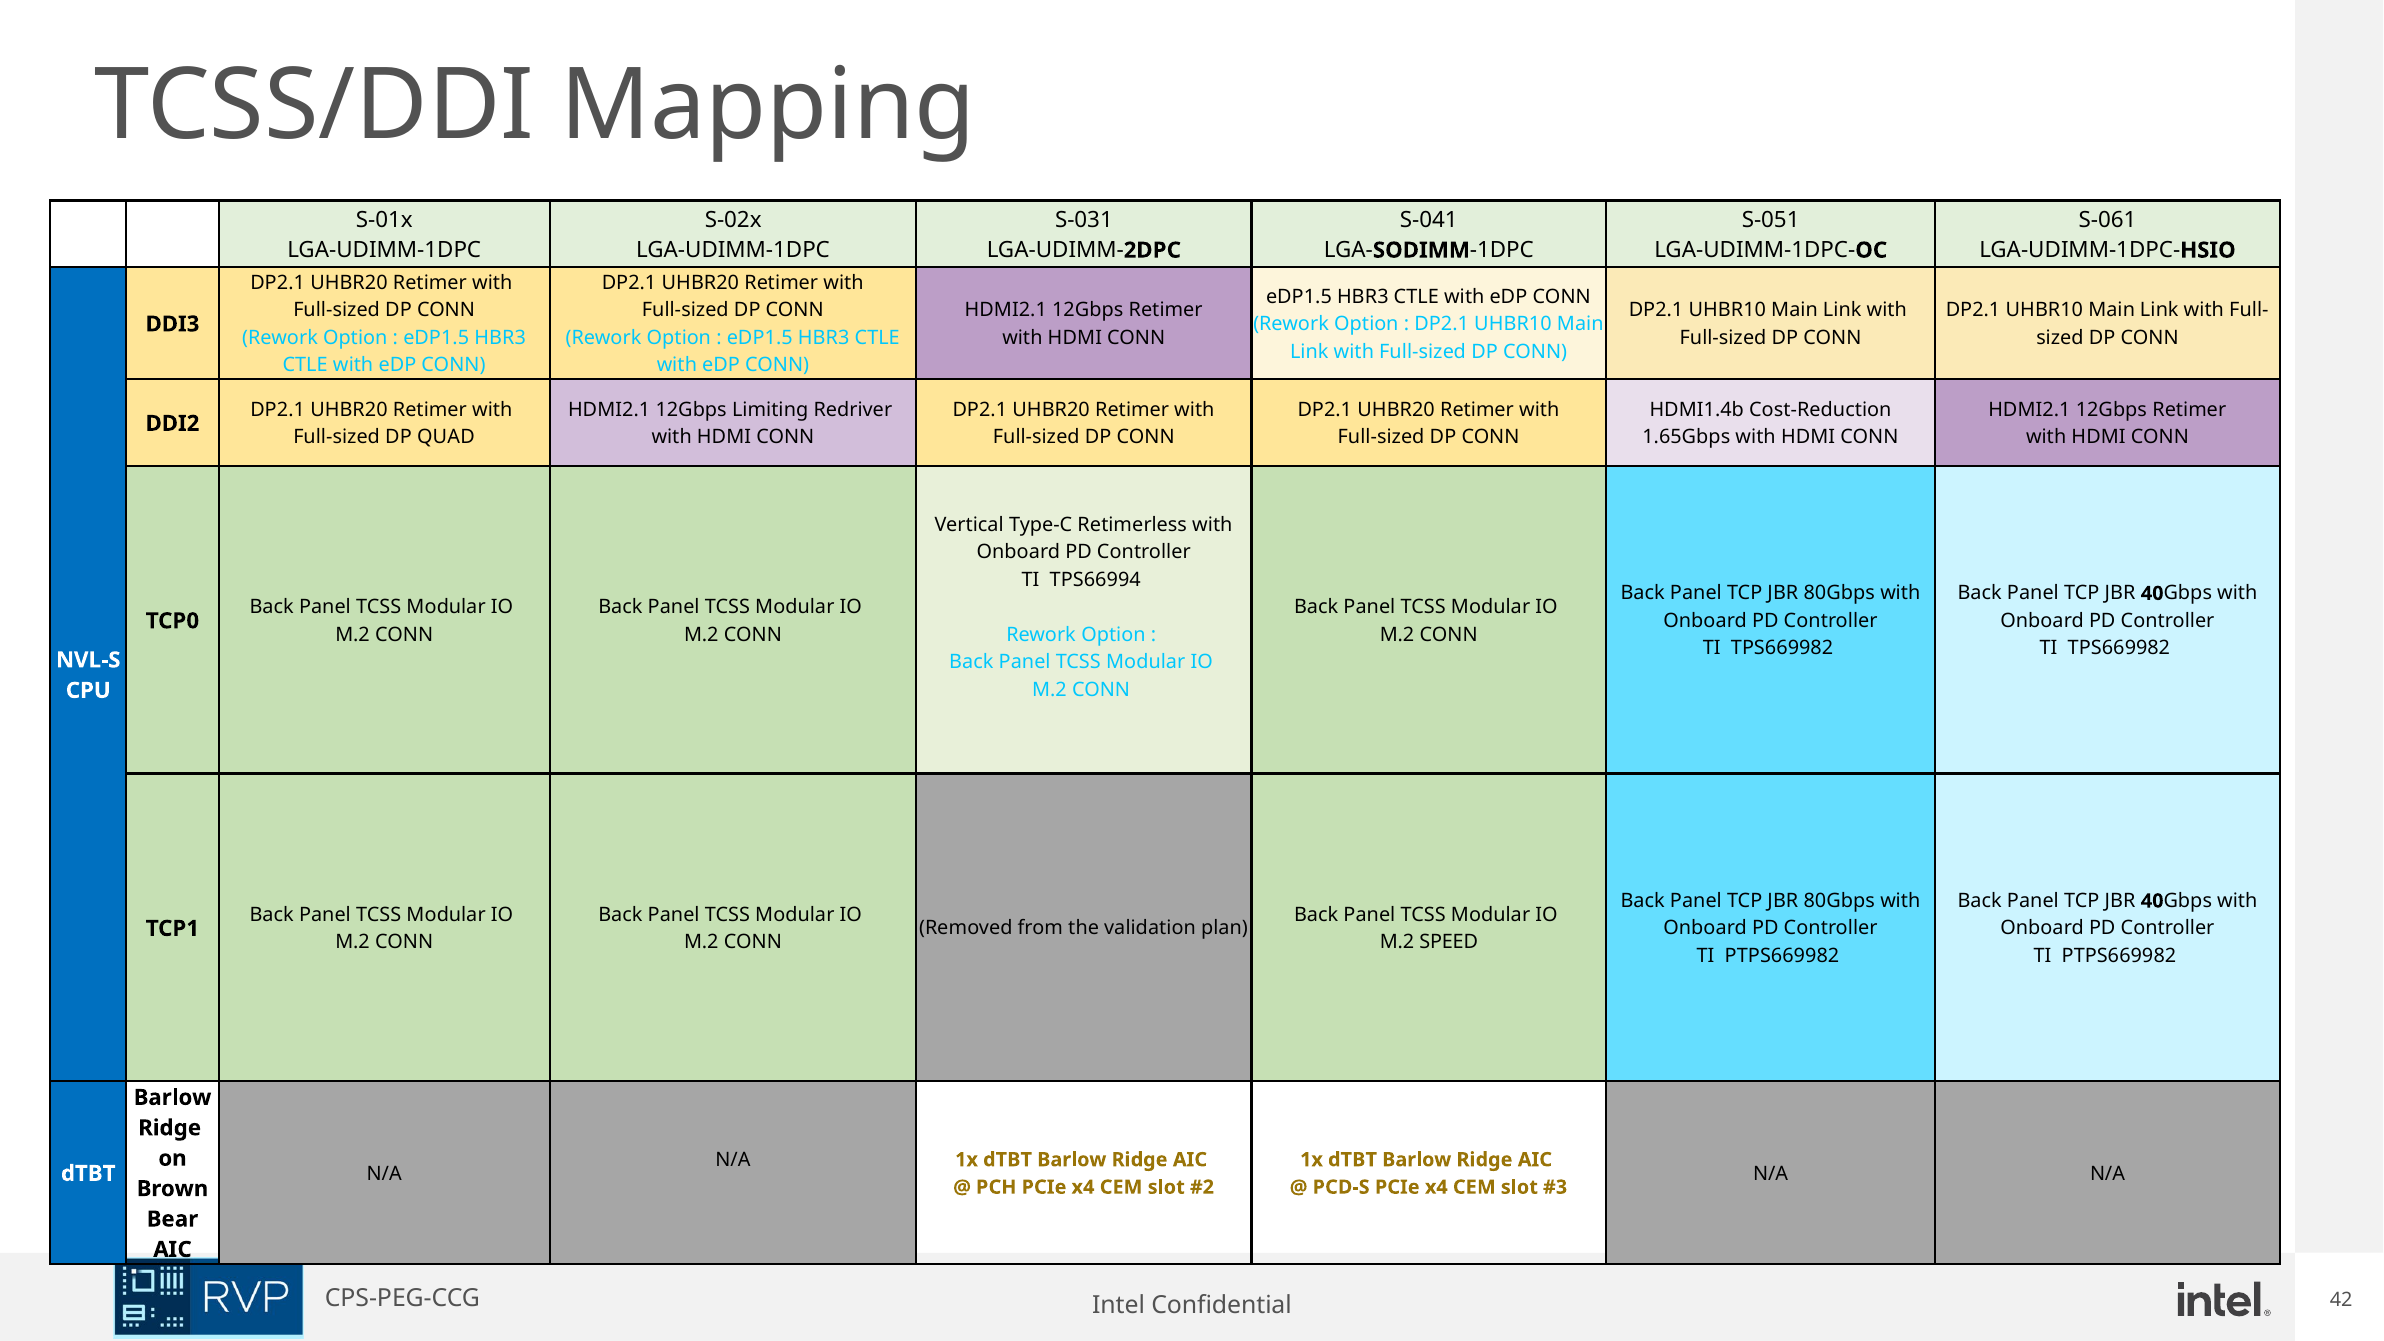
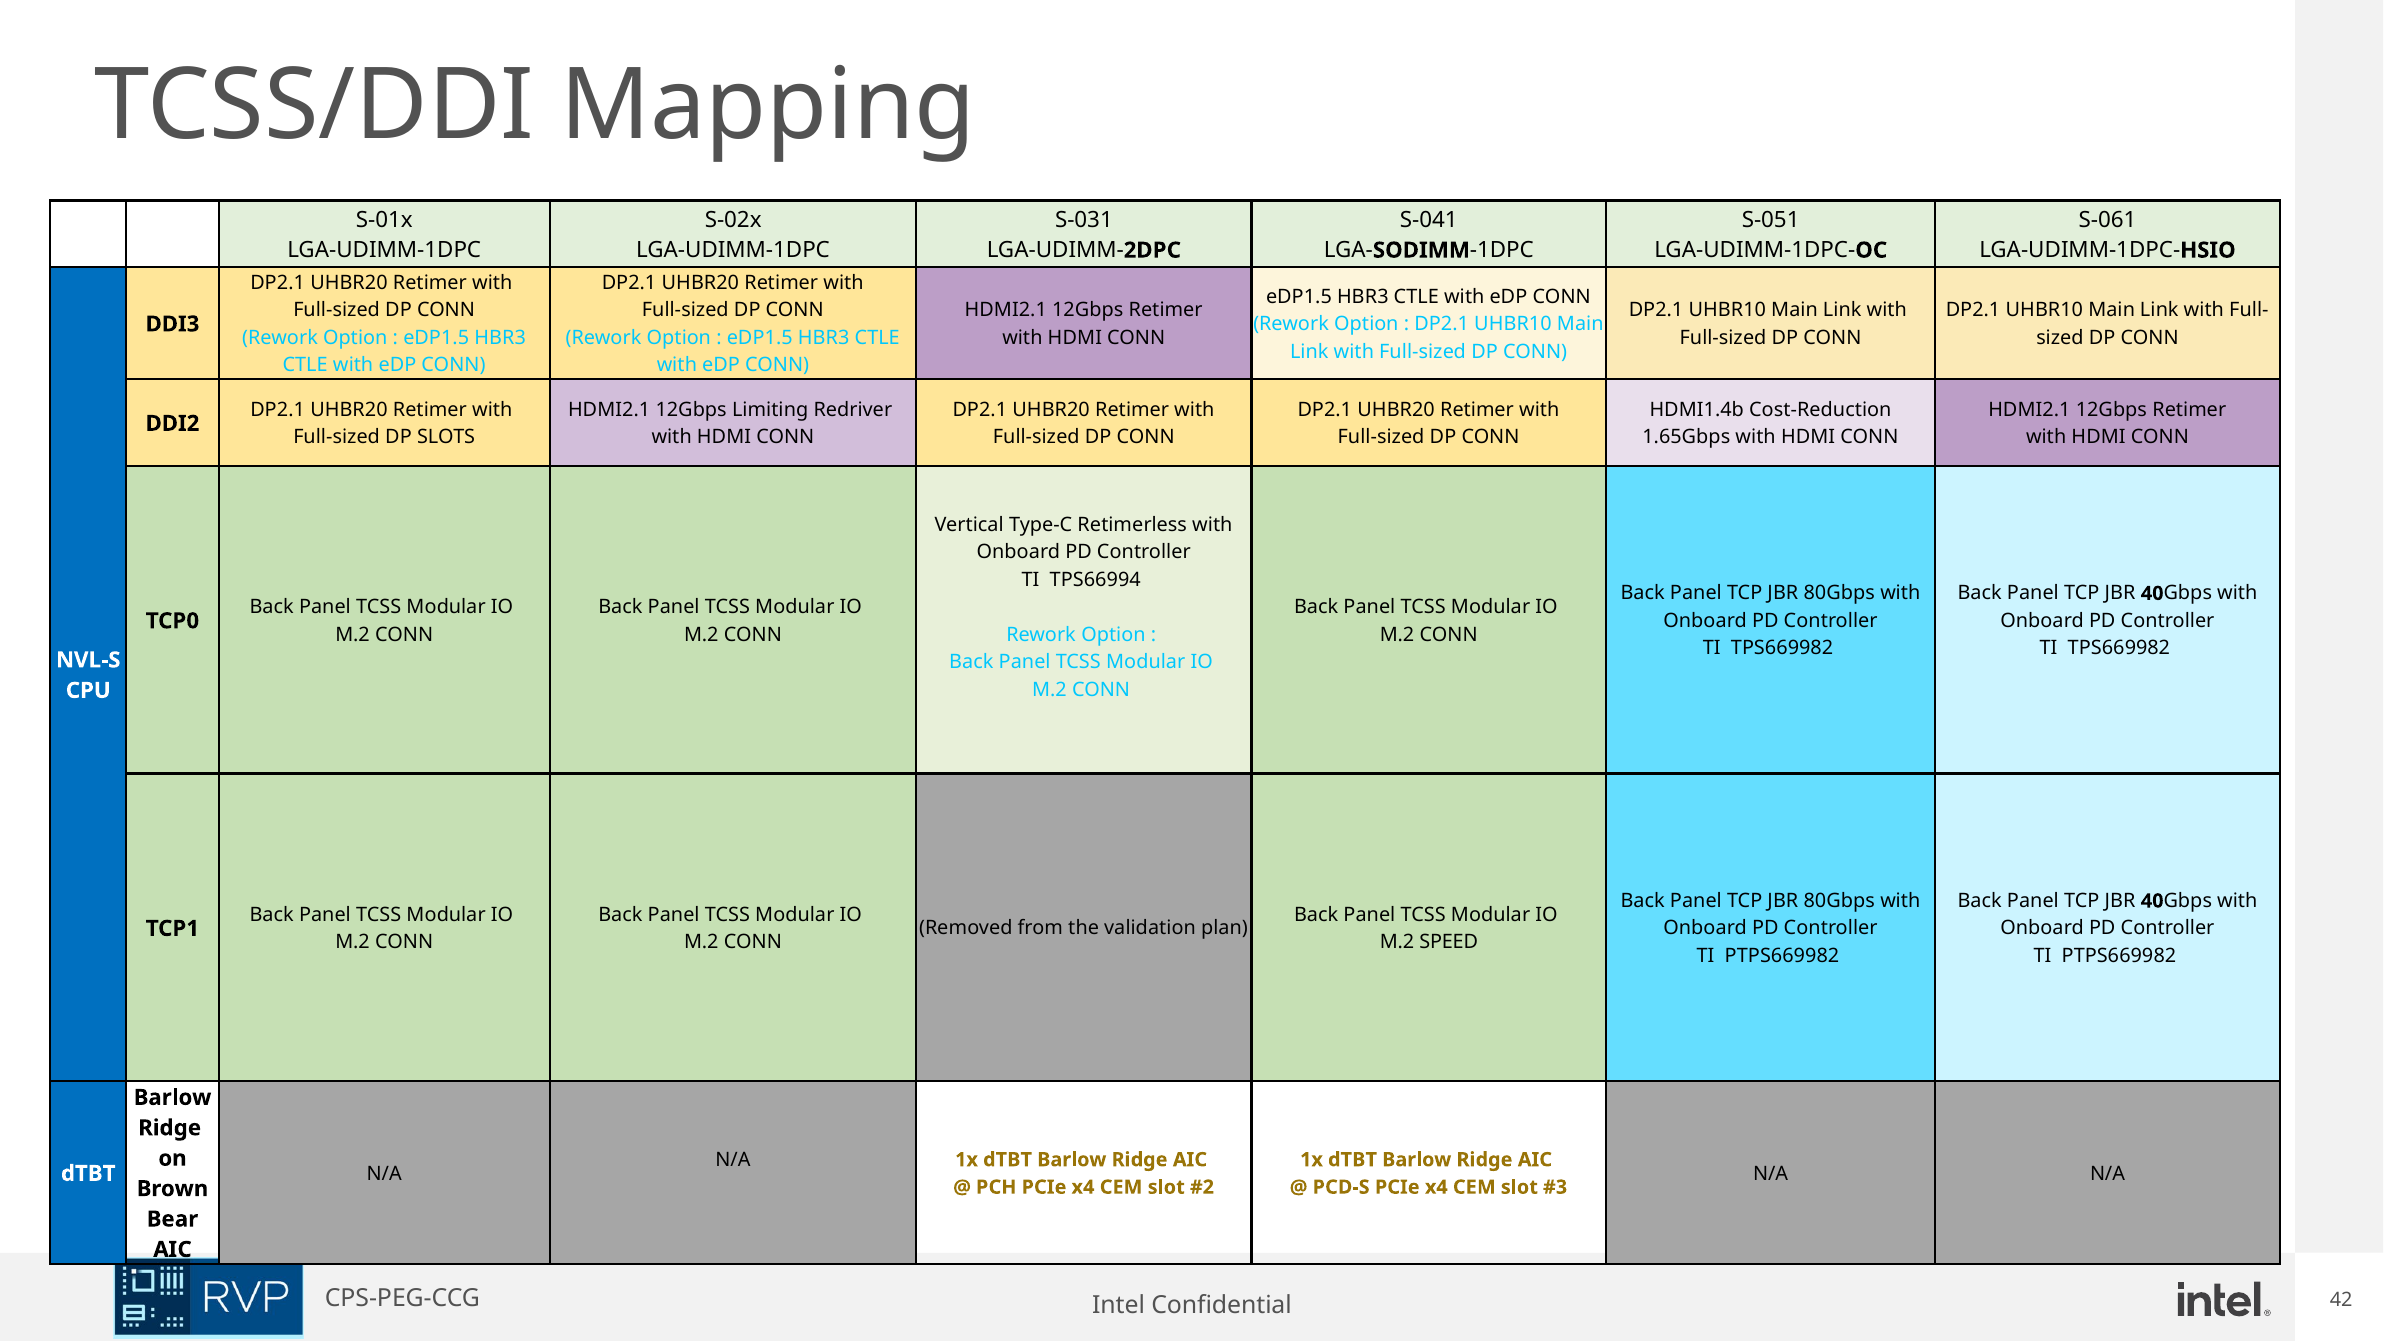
QUAD: QUAD -> SLOTS
